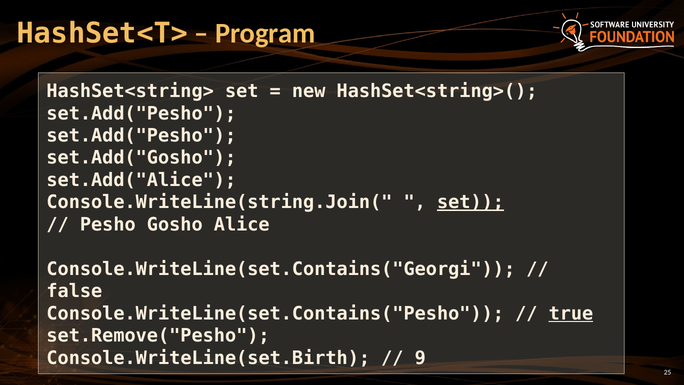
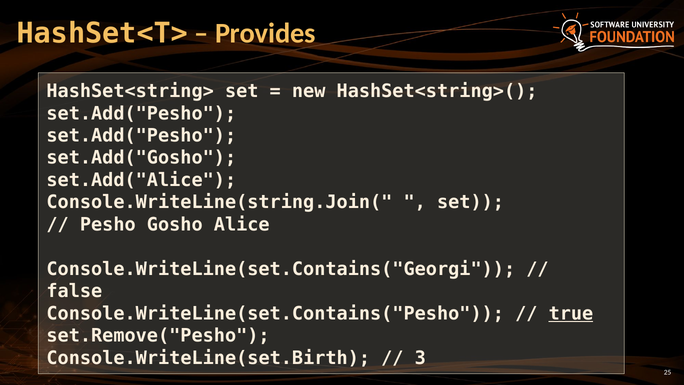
Program: Program -> Provides
set at (471, 202) underline: present -> none
9: 9 -> 3
